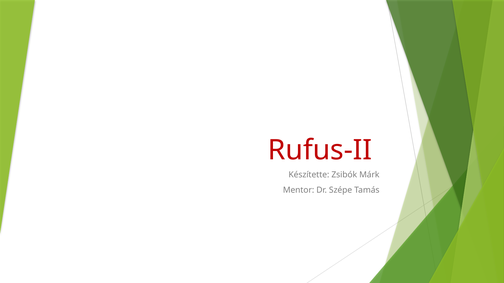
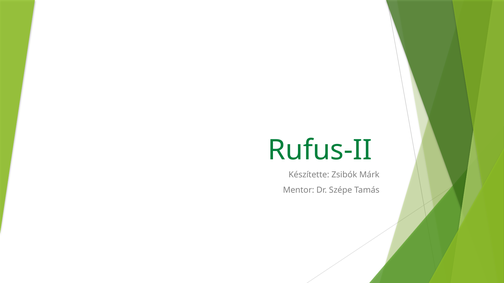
Rufus-II colour: red -> green
